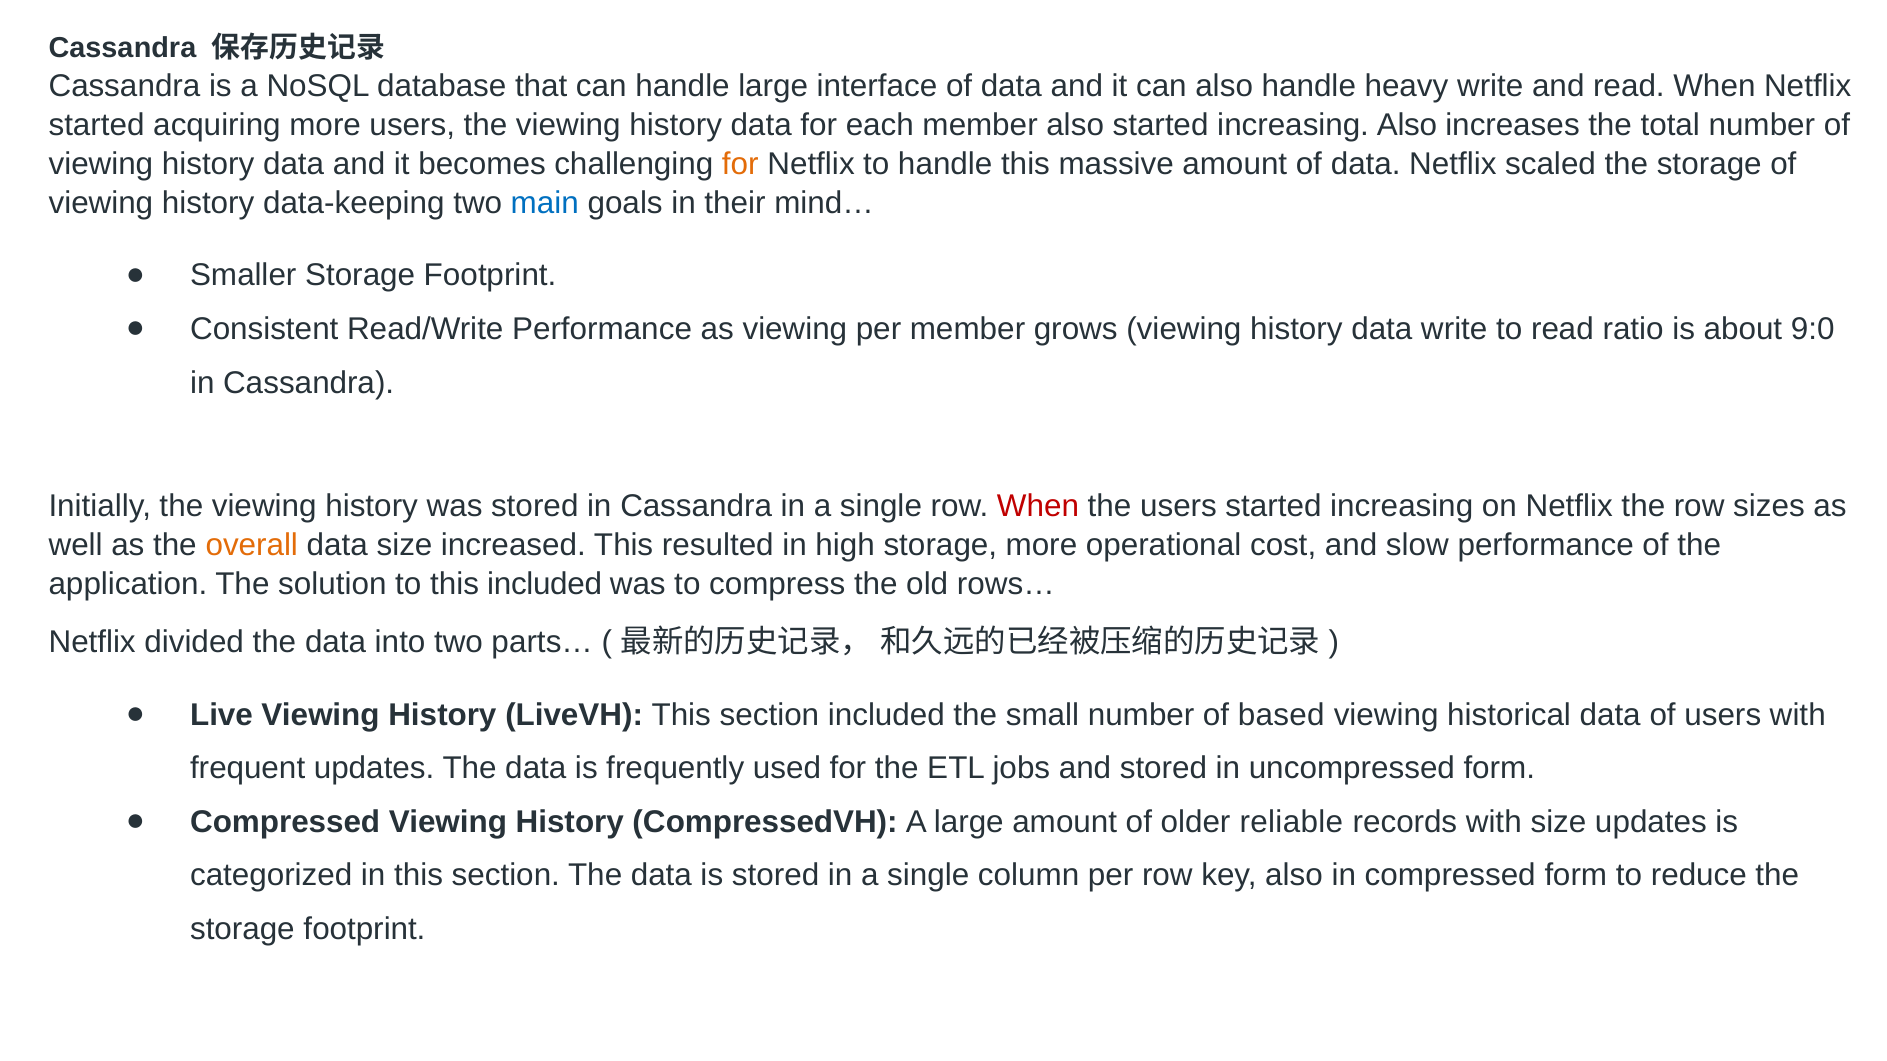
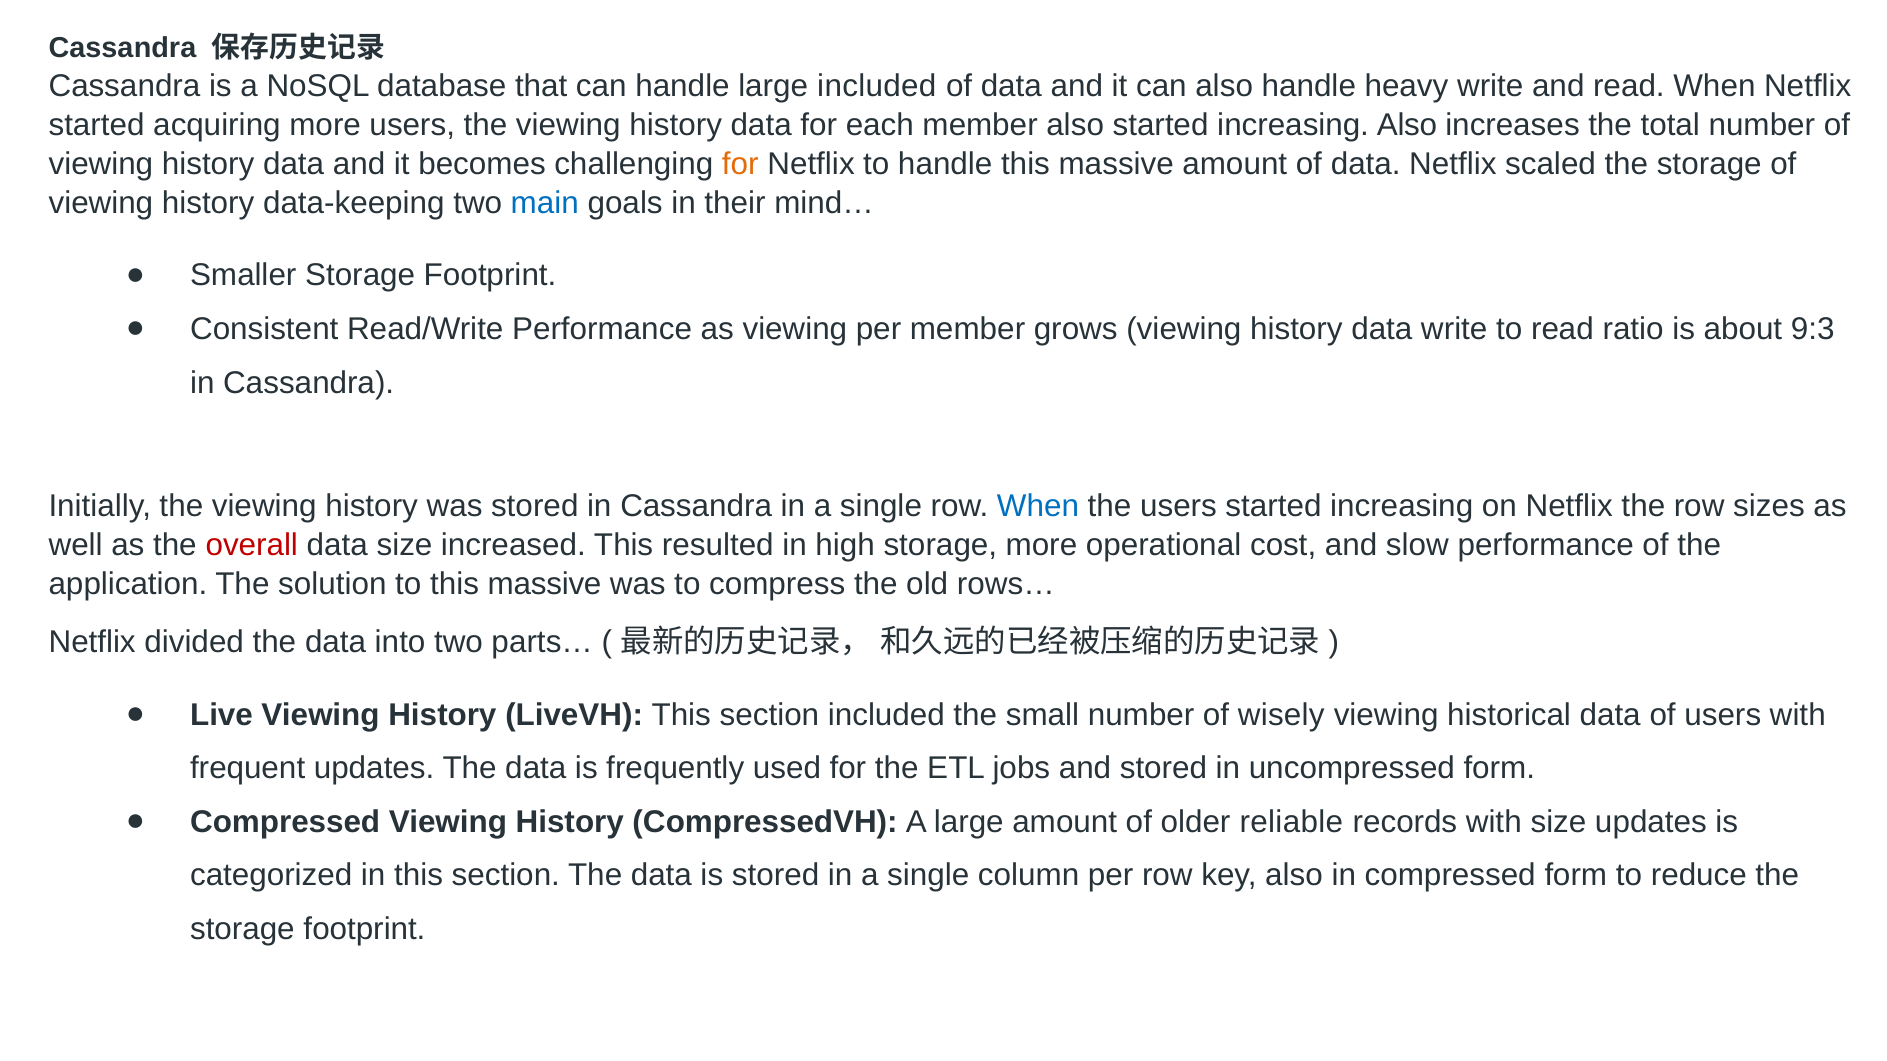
large interface: interface -> included
9:0: 9:0 -> 9:3
When at (1038, 507) colour: red -> blue
overall colour: orange -> red
to this included: included -> massive
based: based -> wisely
